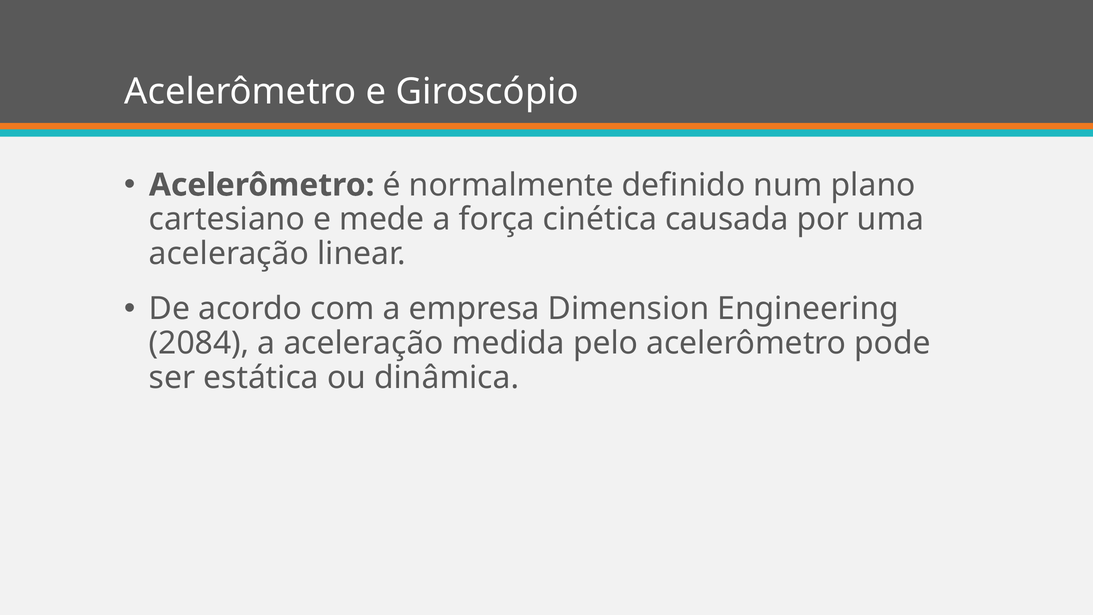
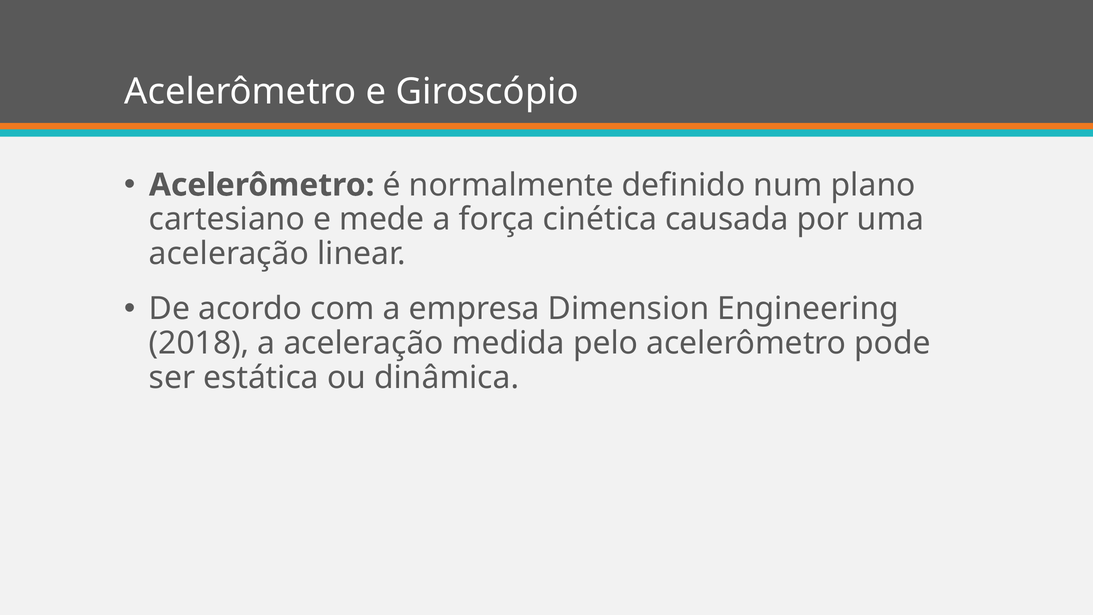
2084: 2084 -> 2018
